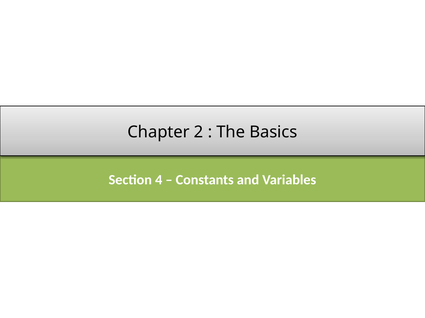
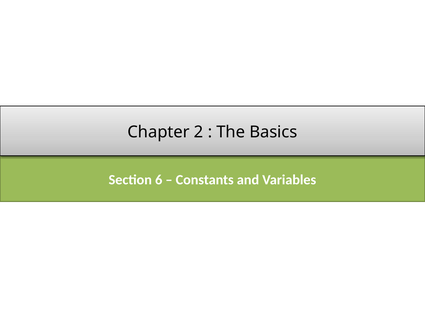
4: 4 -> 6
